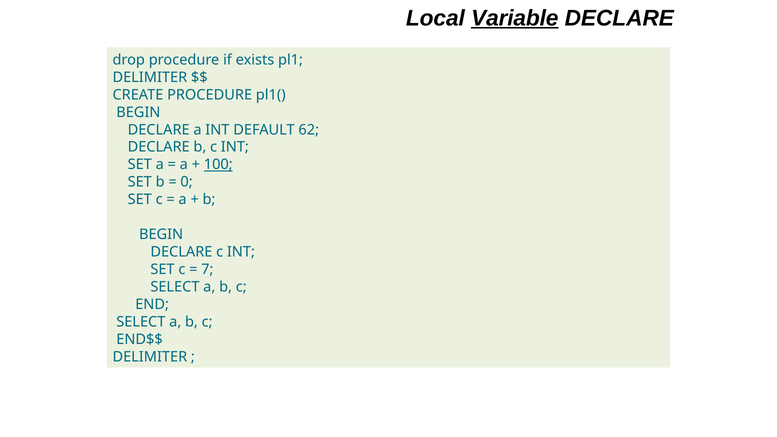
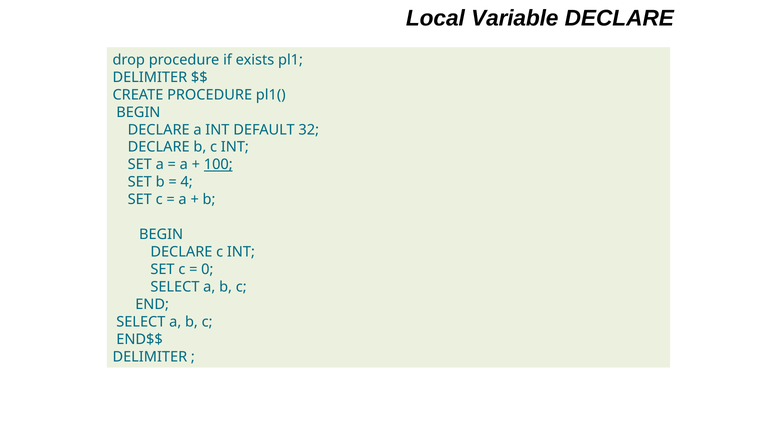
Variable underline: present -> none
62: 62 -> 32
0: 0 -> 4
7: 7 -> 0
